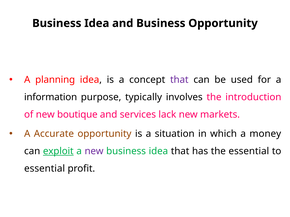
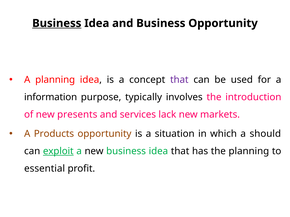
Business at (57, 23) underline: none -> present
boutique: boutique -> presents
Accurate: Accurate -> Products
money: money -> should
new at (94, 151) colour: purple -> black
the essential: essential -> planning
